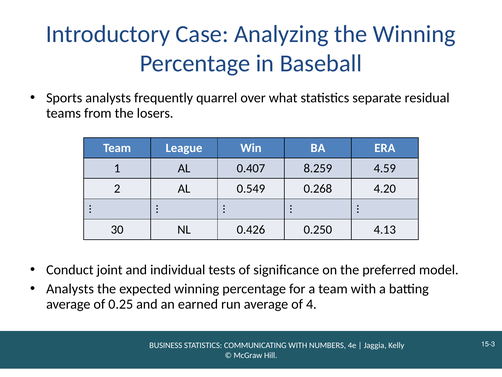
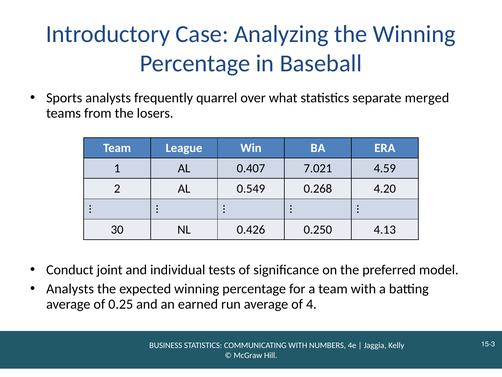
residual: residual -> merged
8.259: 8.259 -> 7.021
